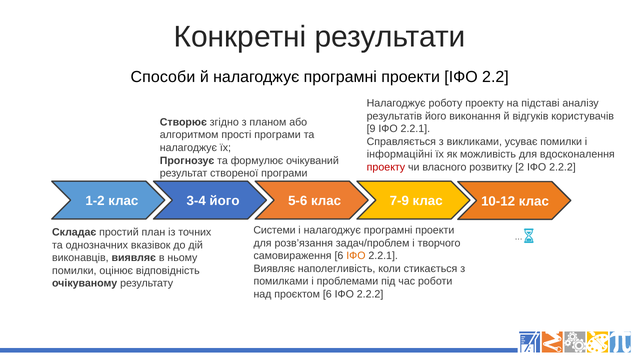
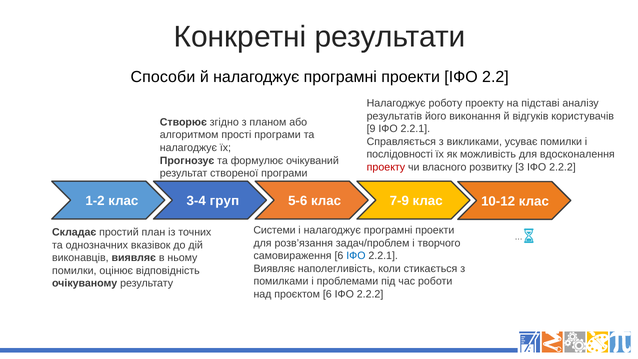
інформаційні: інформаційні -> послідовності
2: 2 -> 3
3-4 його: його -> груп
ІФО at (356, 256) colour: orange -> blue
